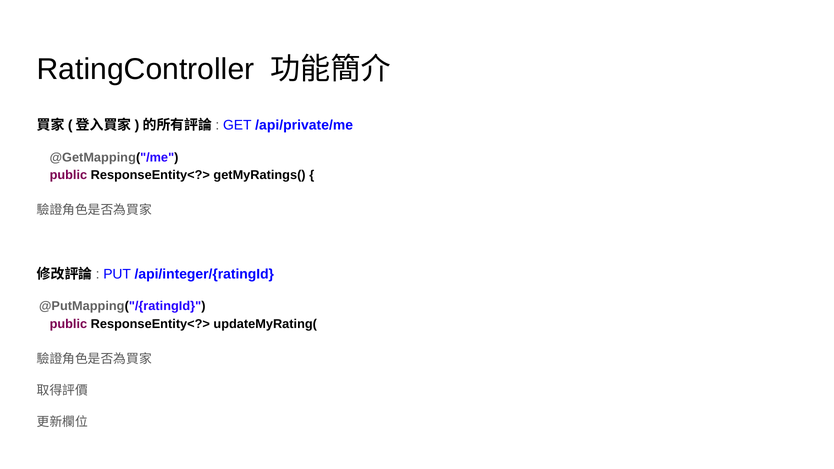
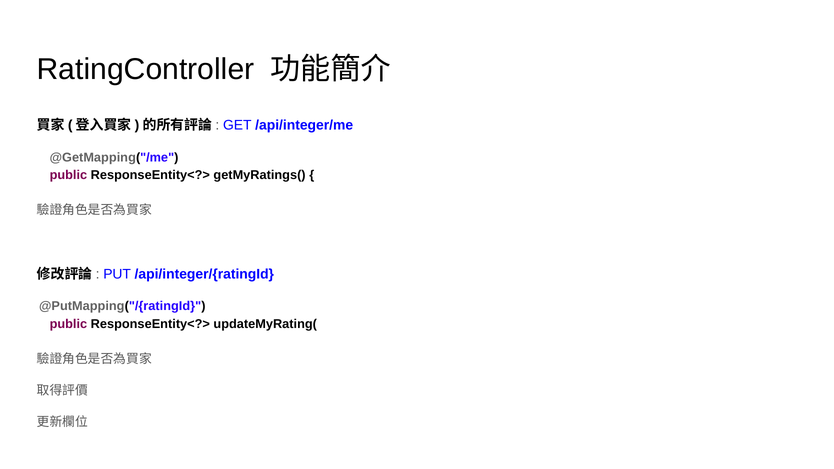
/api/private/me: /api/private/me -> /api/integer/me
